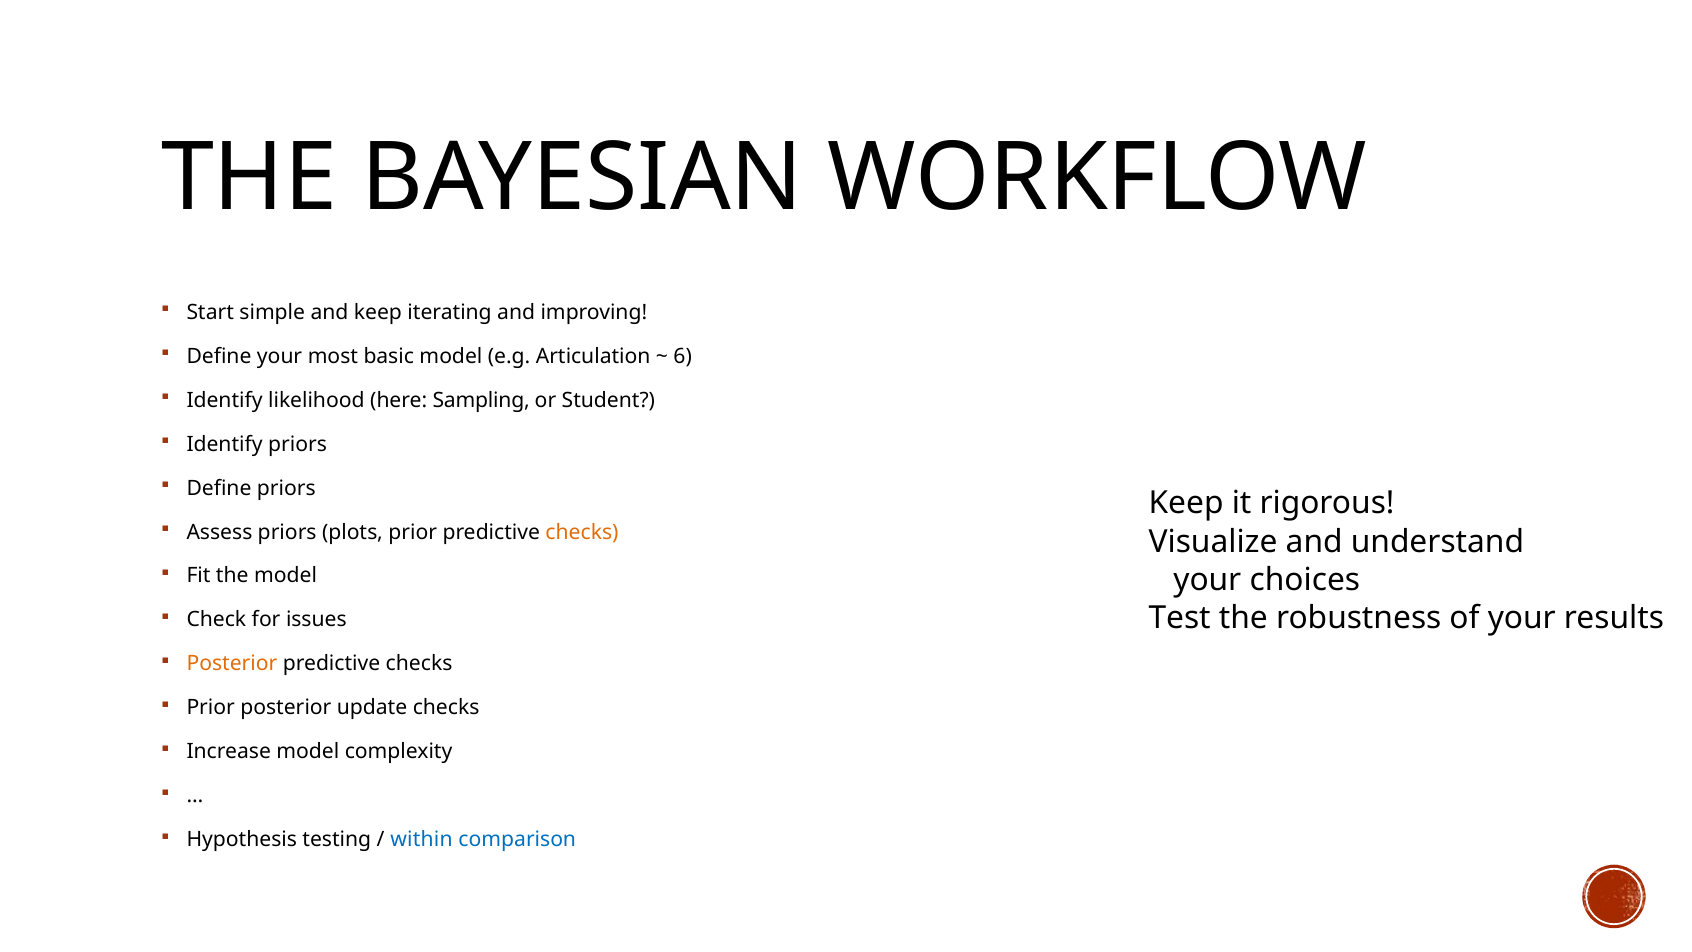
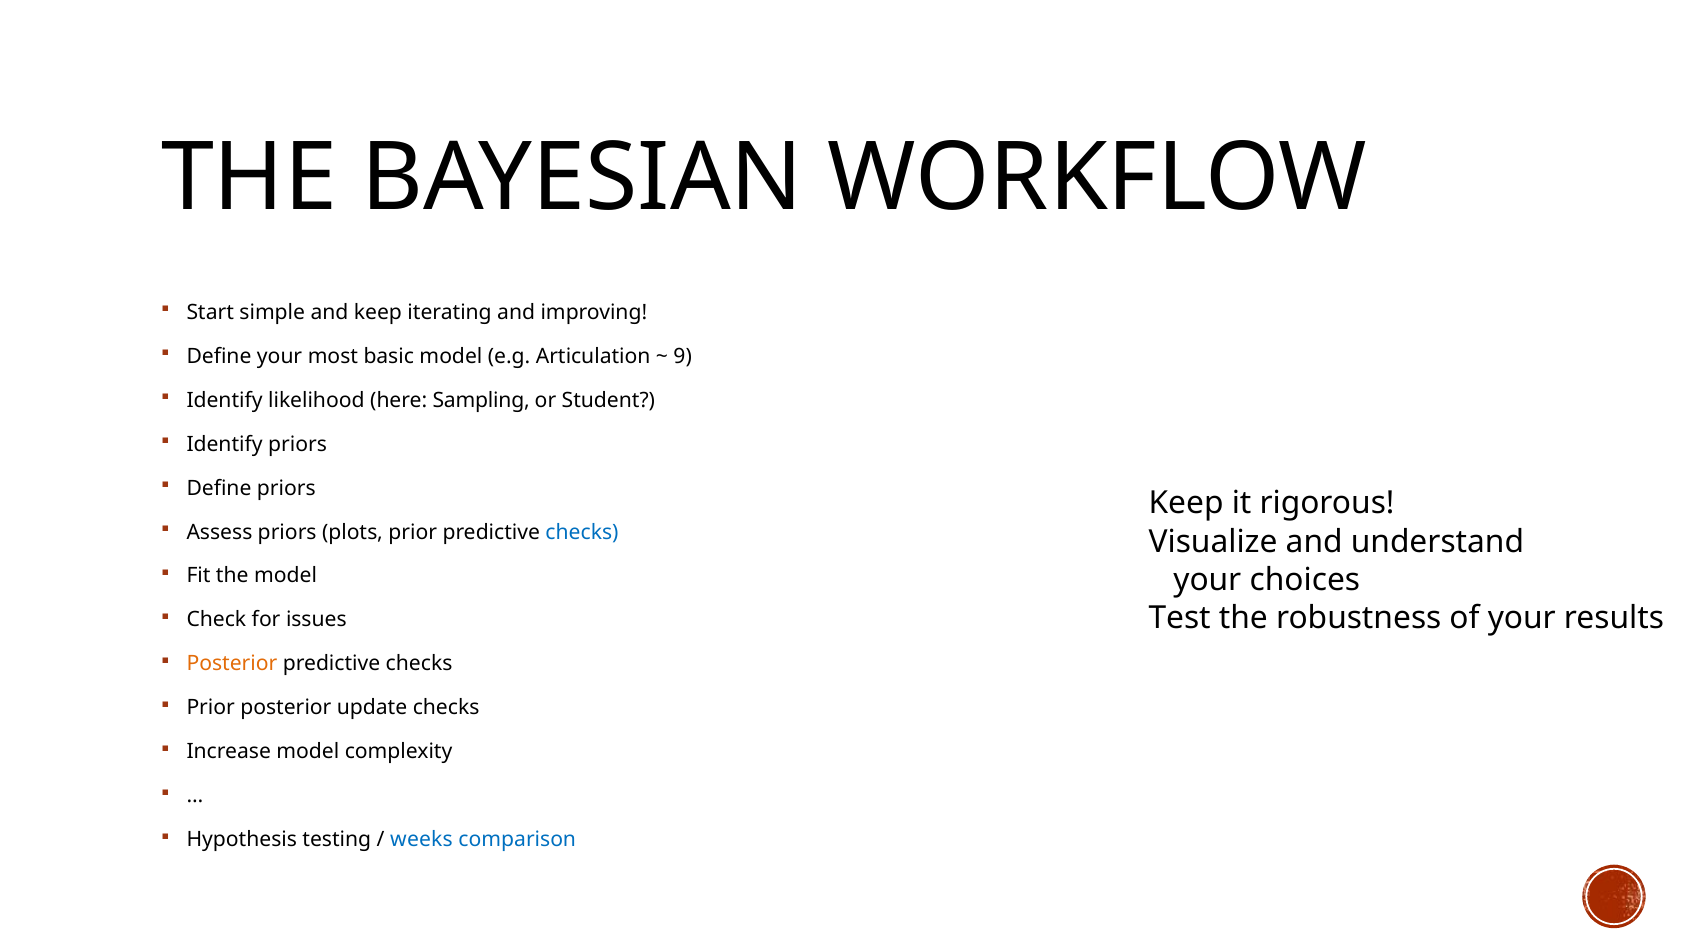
6: 6 -> 9
checks at (582, 532) colour: orange -> blue
within: within -> weeks
